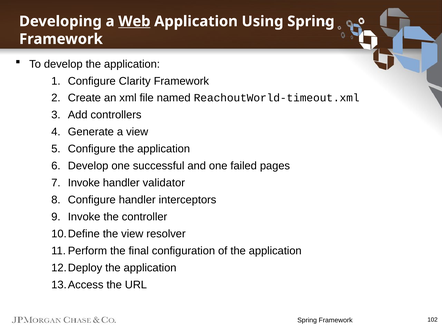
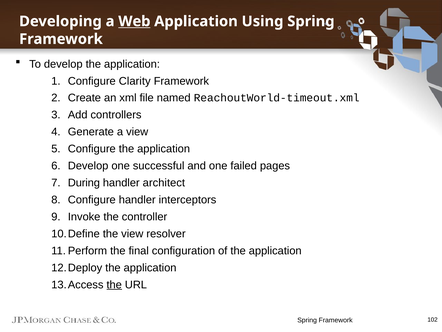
Invoke at (84, 183): Invoke -> During
validator: validator -> architect
the at (114, 284) underline: none -> present
